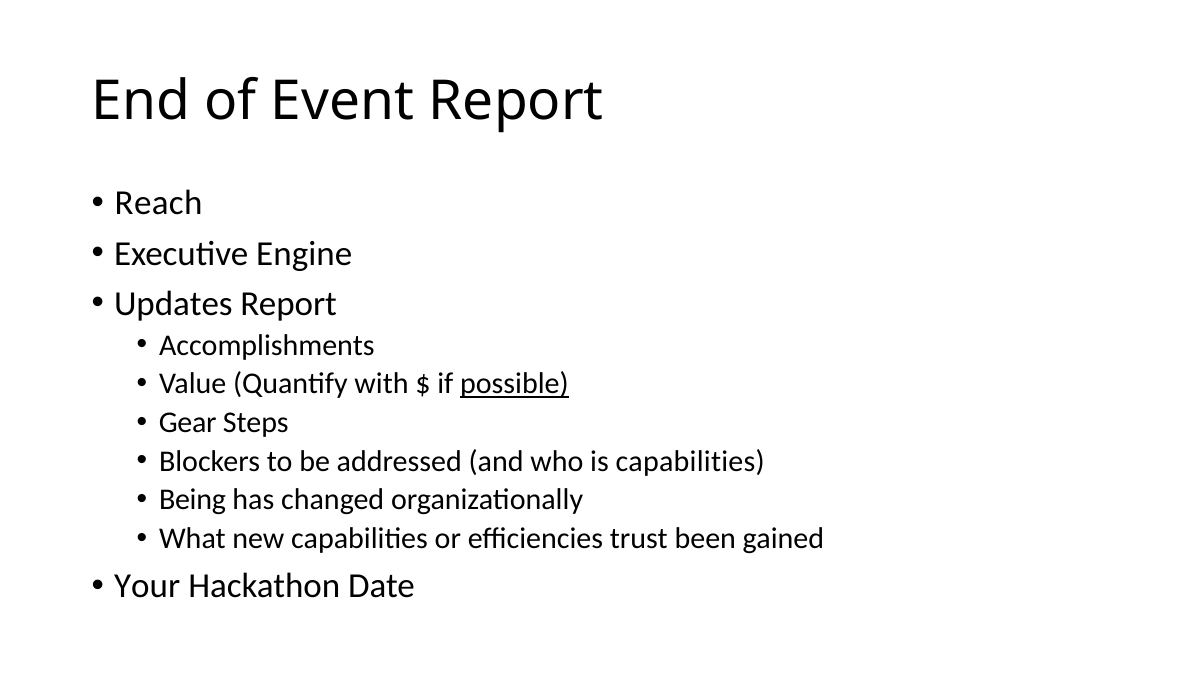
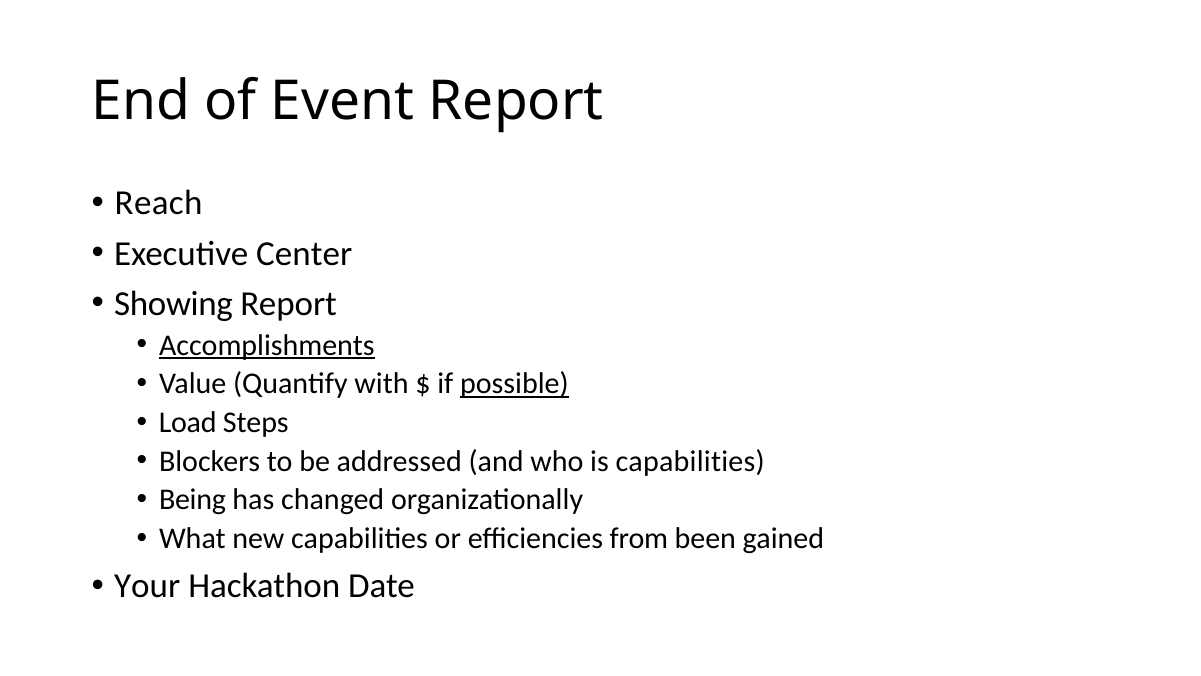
Engine: Engine -> Center
Updates: Updates -> Showing
Accomplishments underline: none -> present
Gear: Gear -> Load
trust: trust -> from
